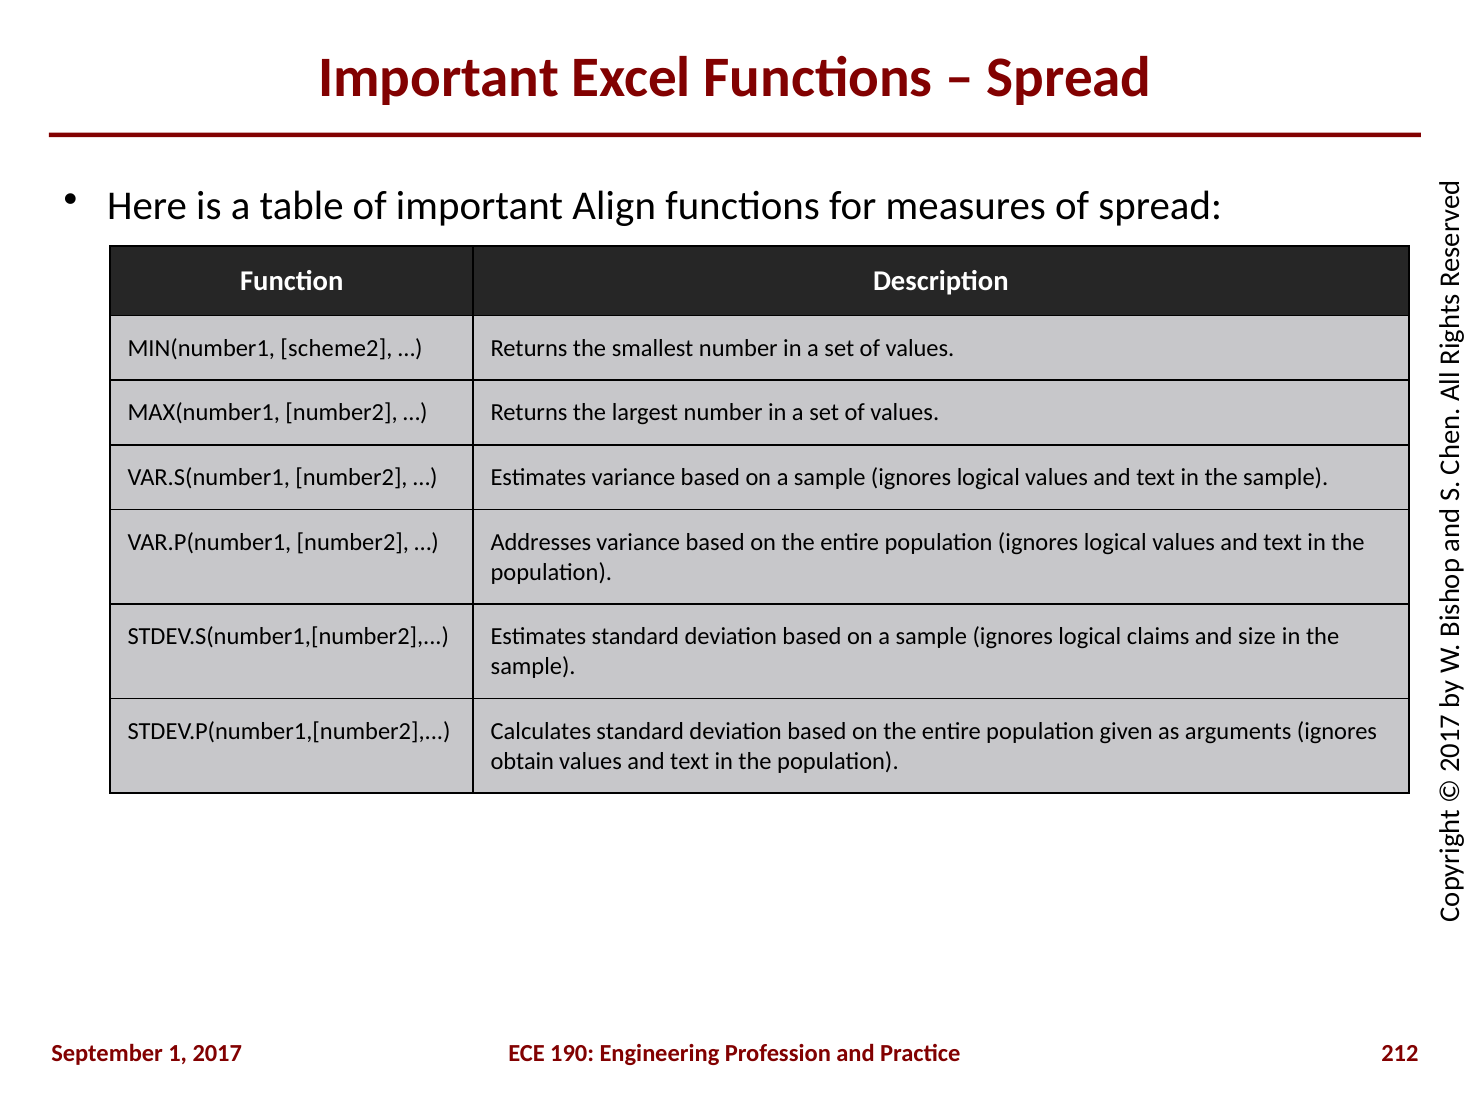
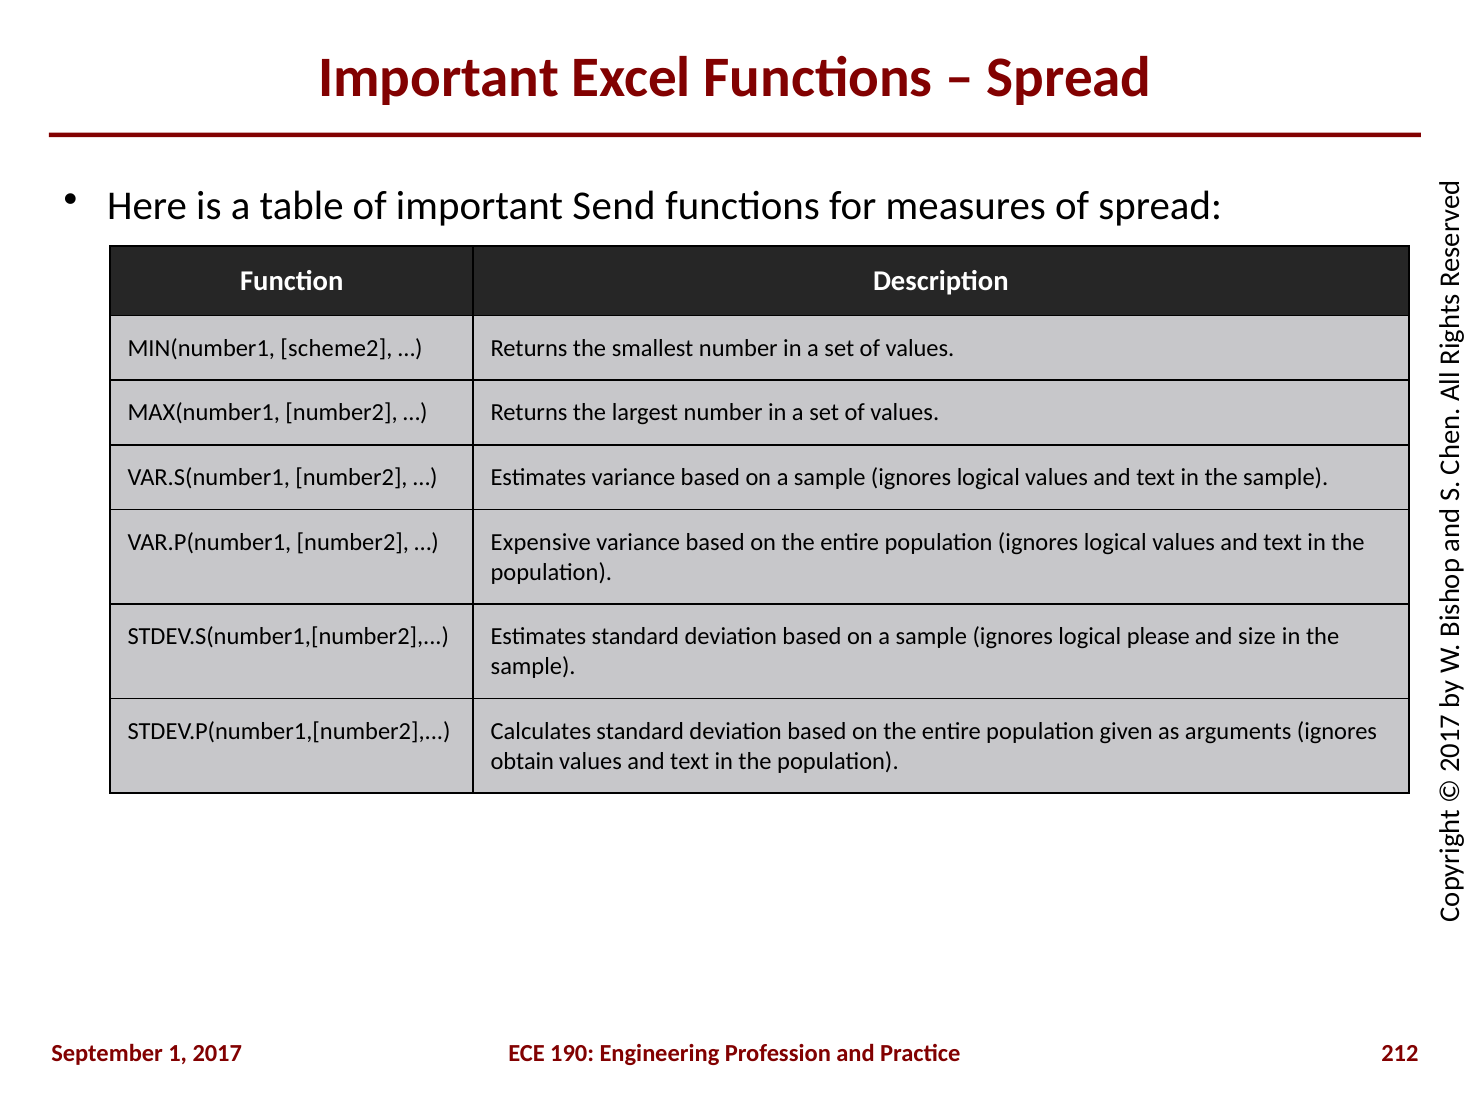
Align: Align -> Send
Addresses: Addresses -> Expensive
claims: claims -> please
